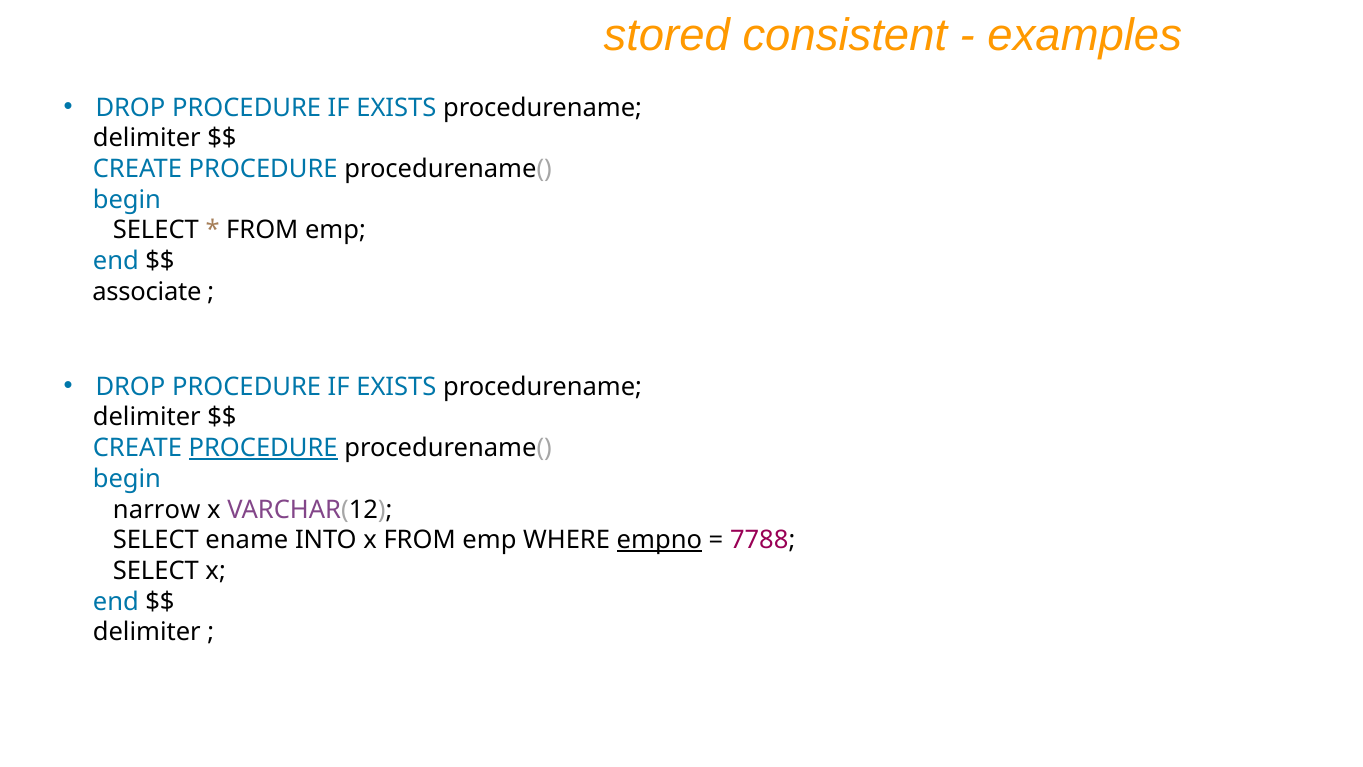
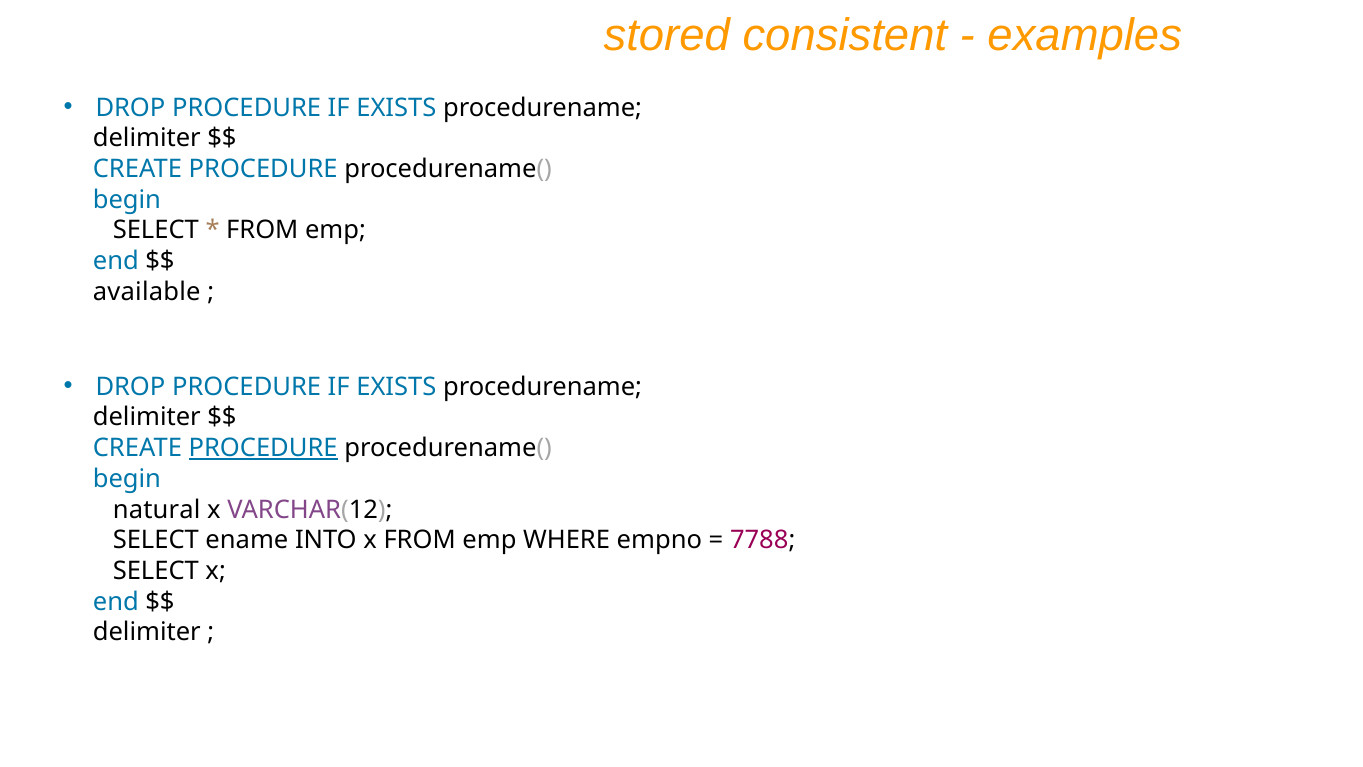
associate: associate -> available
narrow: narrow -> natural
empno underline: present -> none
